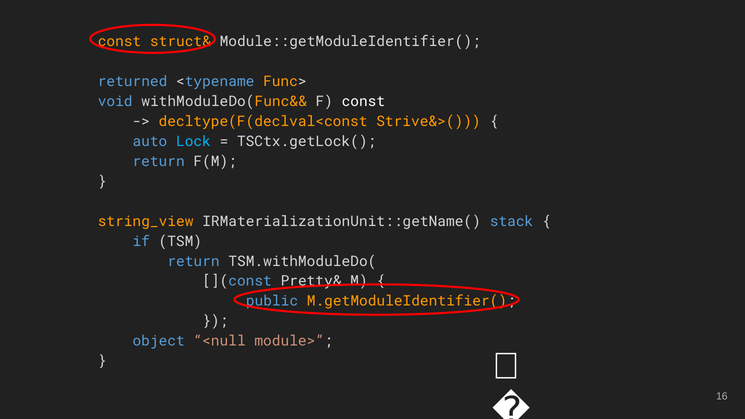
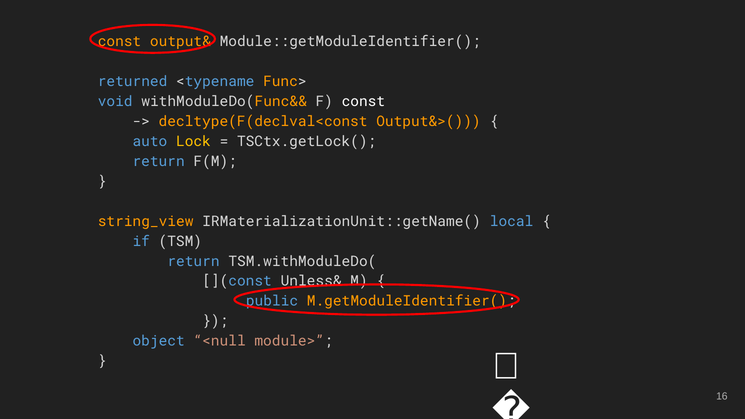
struct&: struct& -> output&
Strive&>(: Strive&>( -> Output&>(
Lock colour: light blue -> yellow
stack: stack -> local
Pretty&: Pretty& -> Unless&
